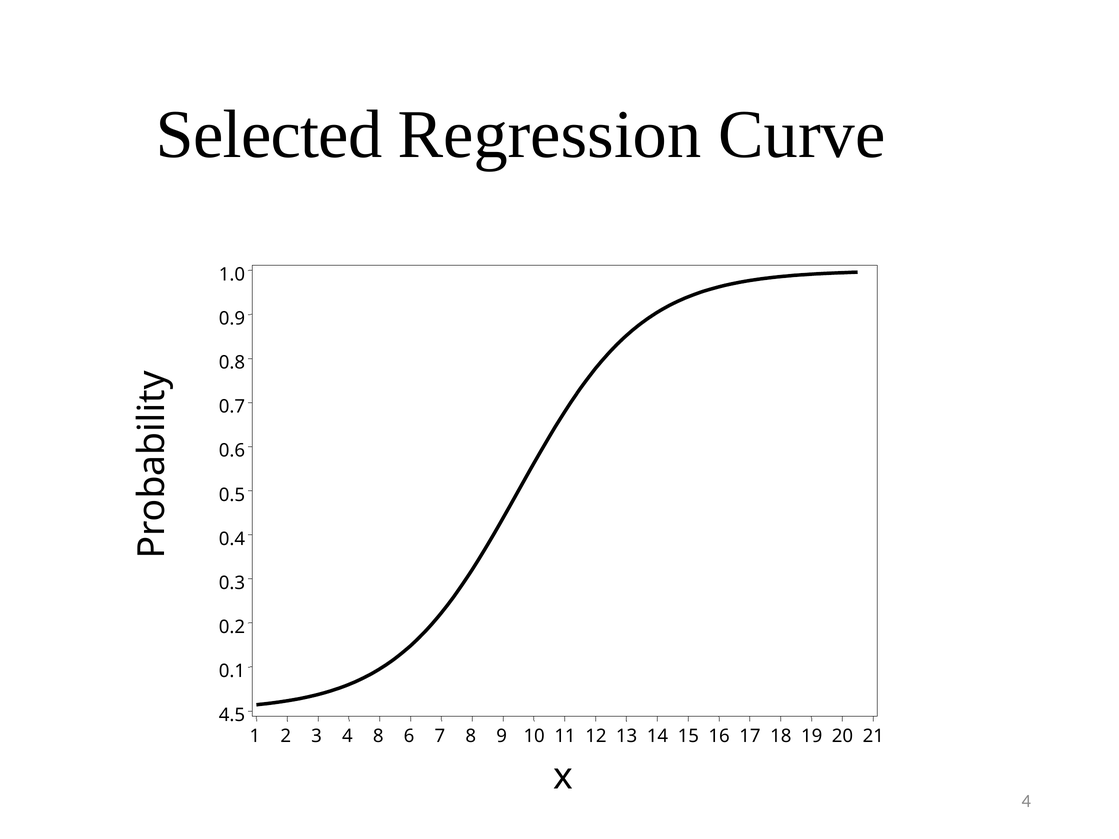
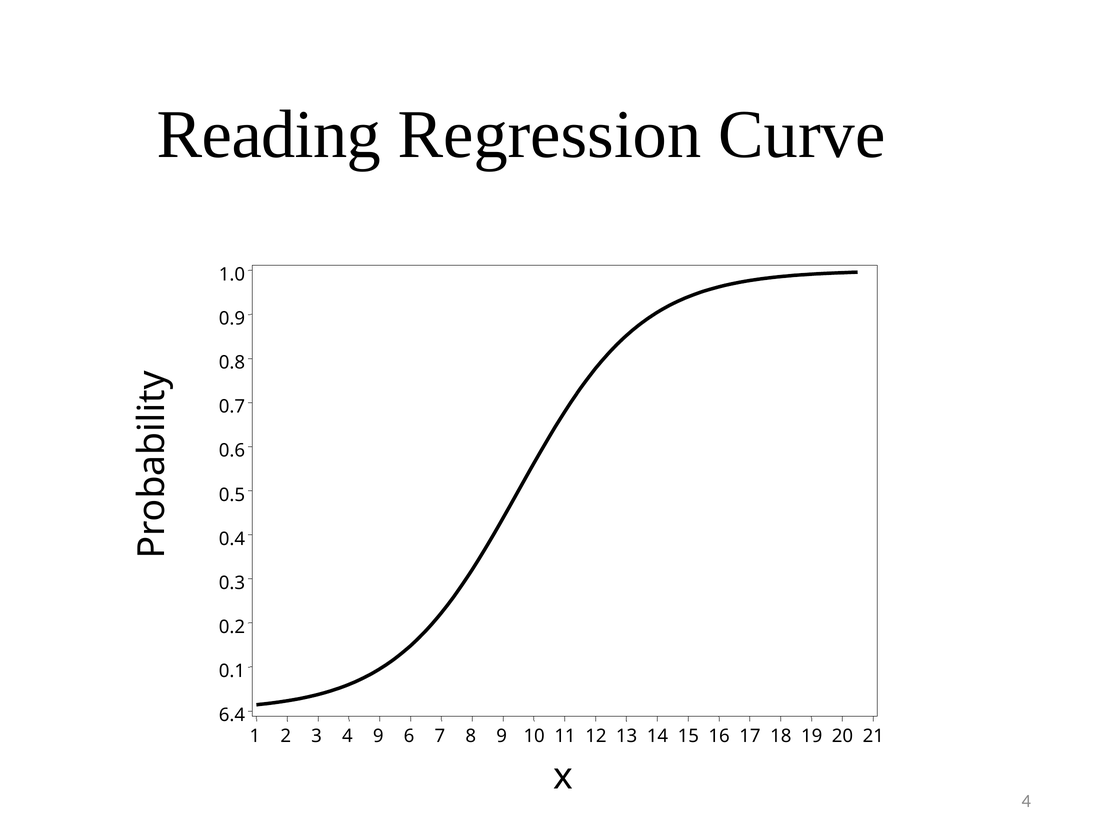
Selected: Selected -> Reading
4.5: 4.5 -> 6.4
4 8: 8 -> 9
